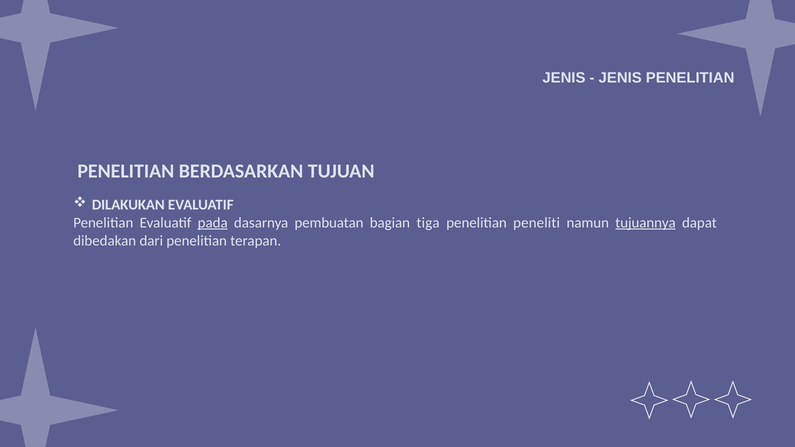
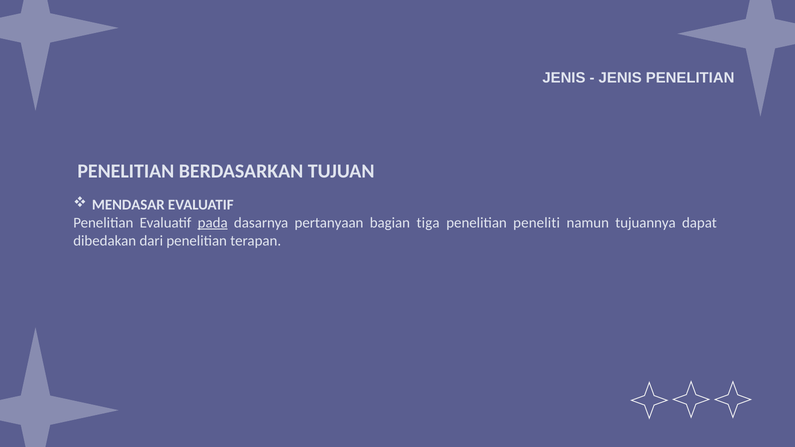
DILAKUKAN: DILAKUKAN -> MENDASAR
pembuatan: pembuatan -> pertanyaan
tujuannya underline: present -> none
